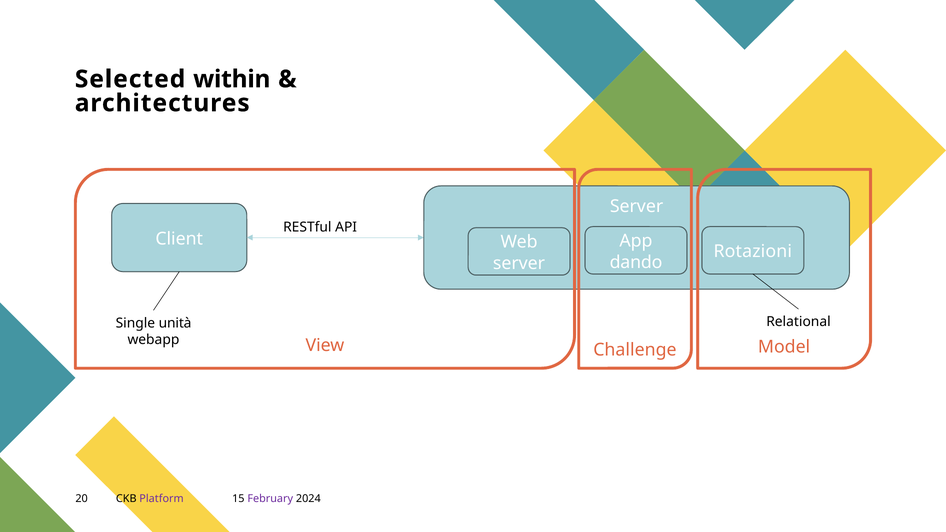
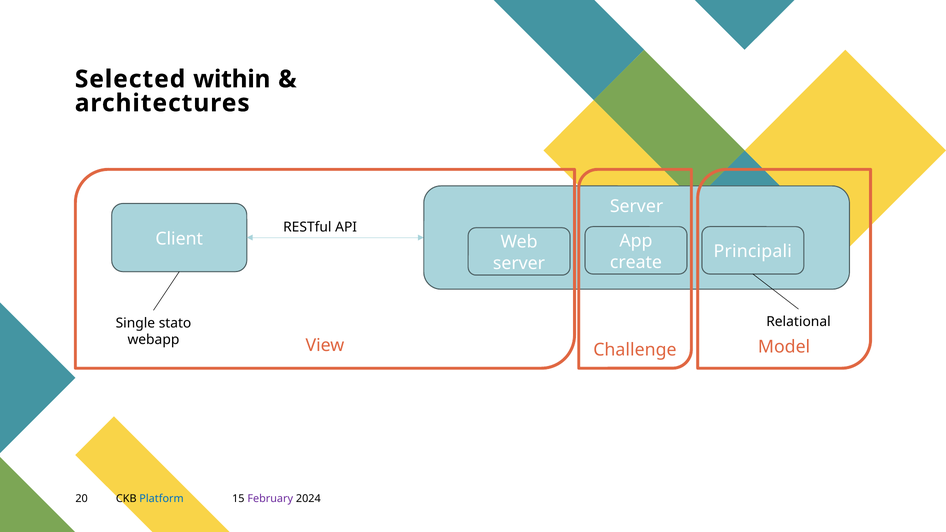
Rotazioni: Rotazioni -> Principali
dando: dando -> create
unità: unità -> stato
Platform colour: purple -> blue
